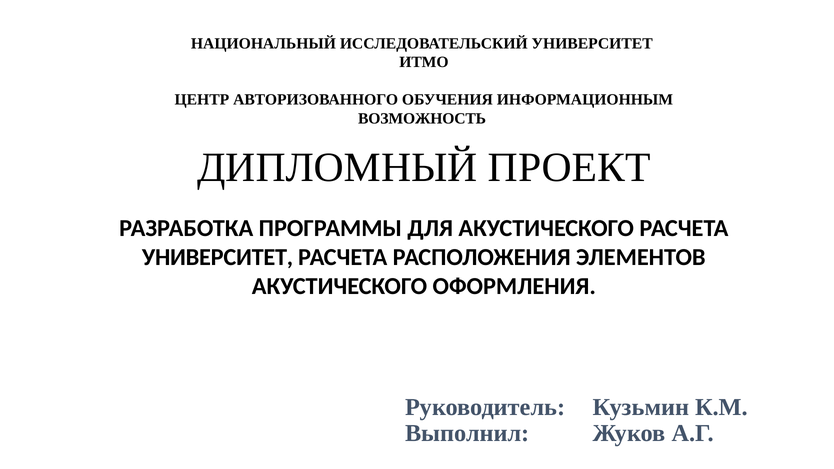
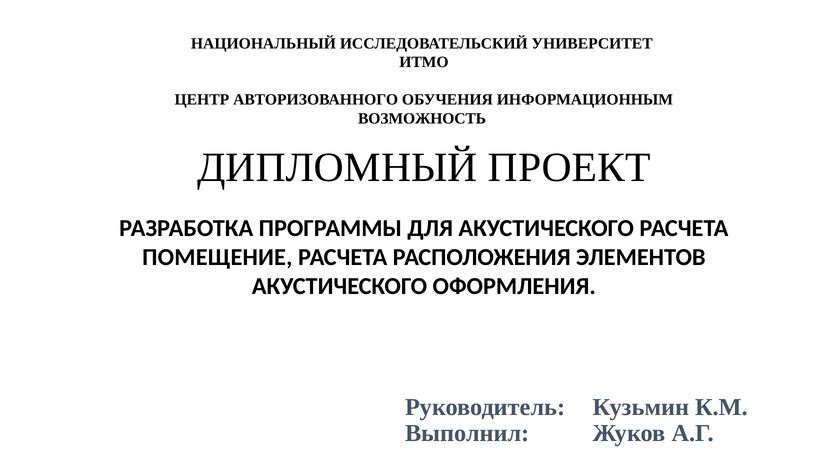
УНИВЕРСИТЕТ at (218, 257): УНИВЕРСИТЕТ -> ПОМЕЩЕНИЕ
